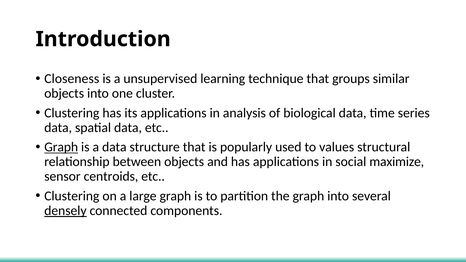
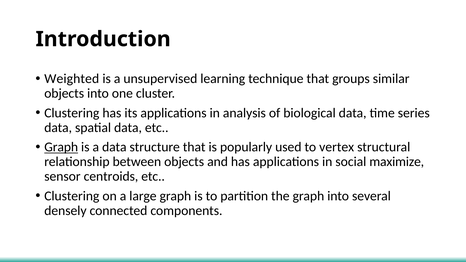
Closeness: Closeness -> Weighted
values: values -> vertex
densely underline: present -> none
